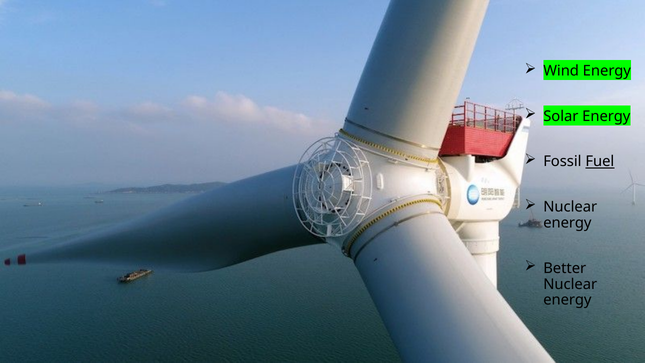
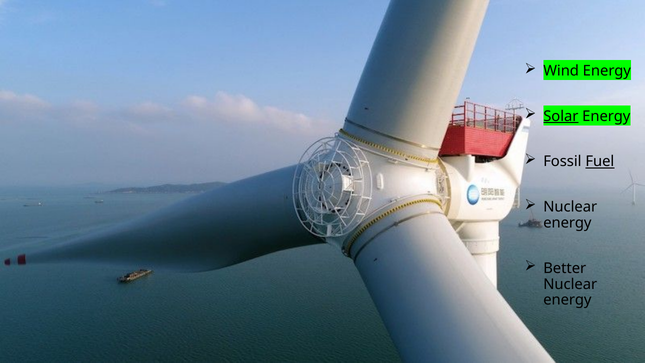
Solar underline: none -> present
